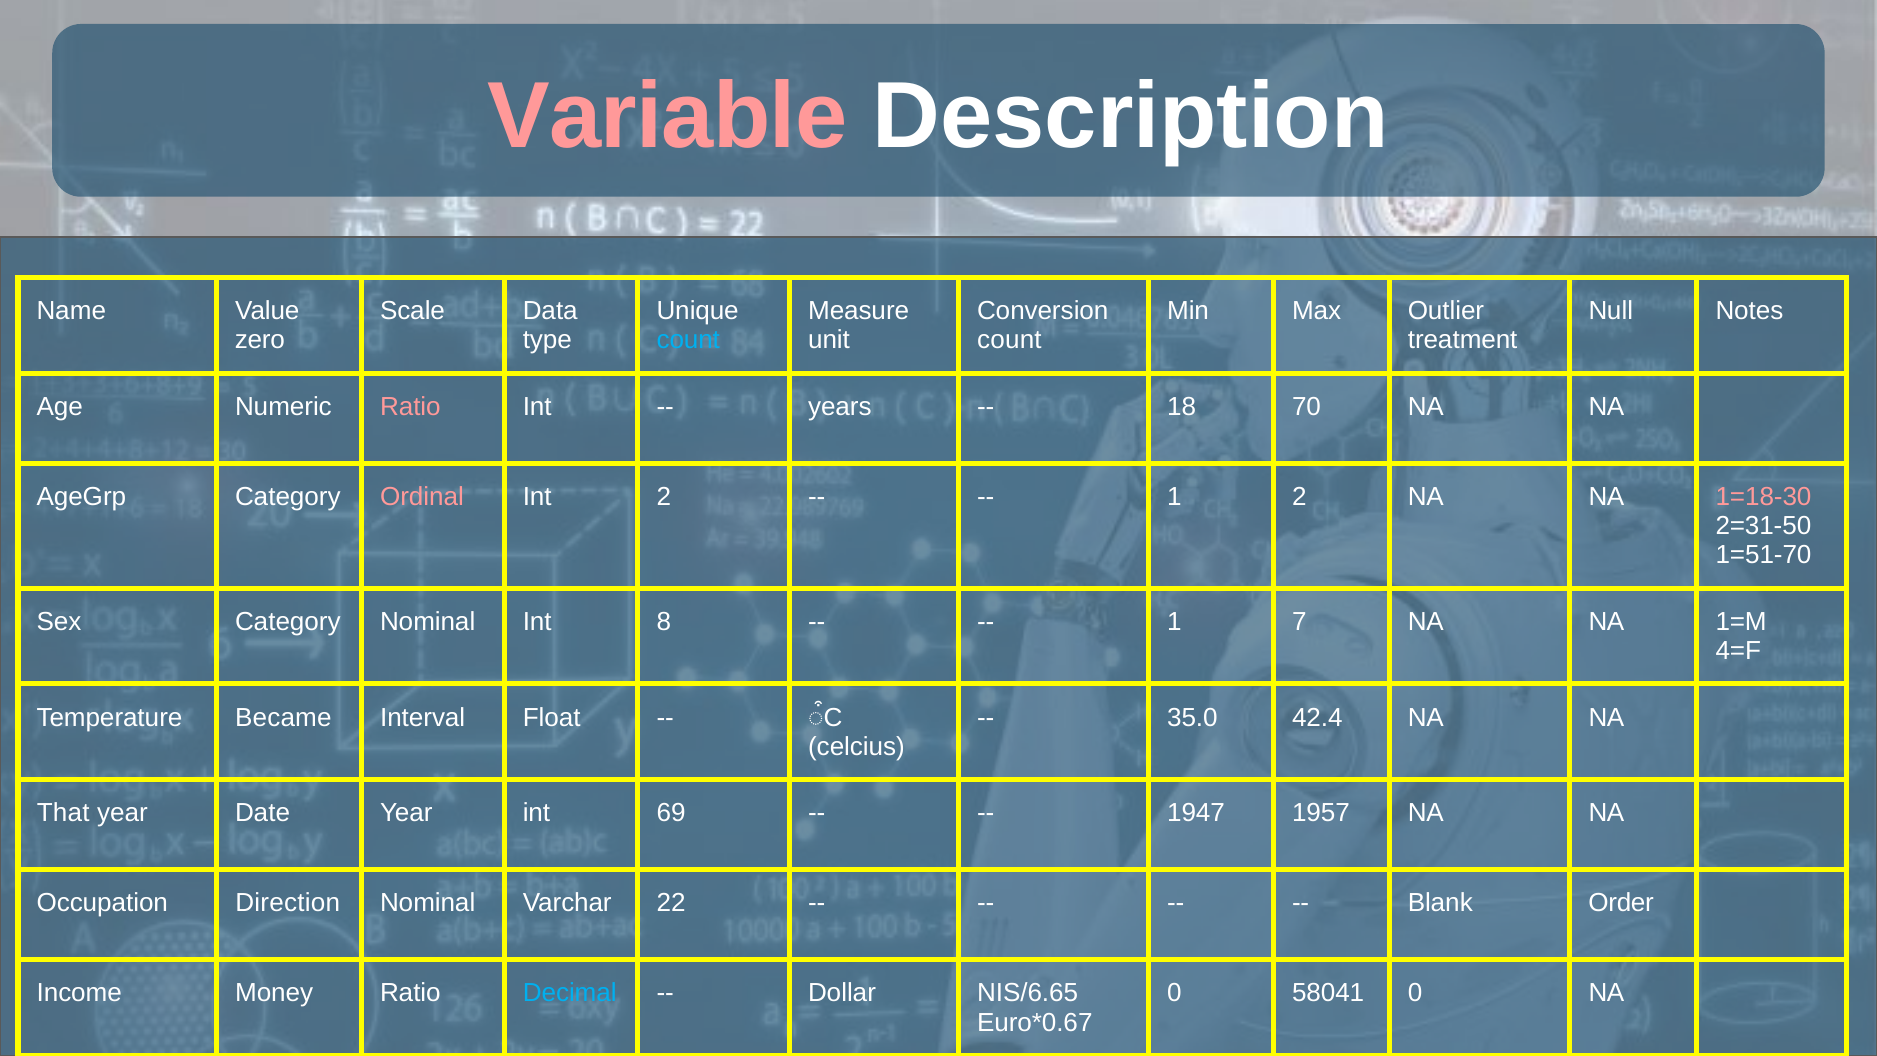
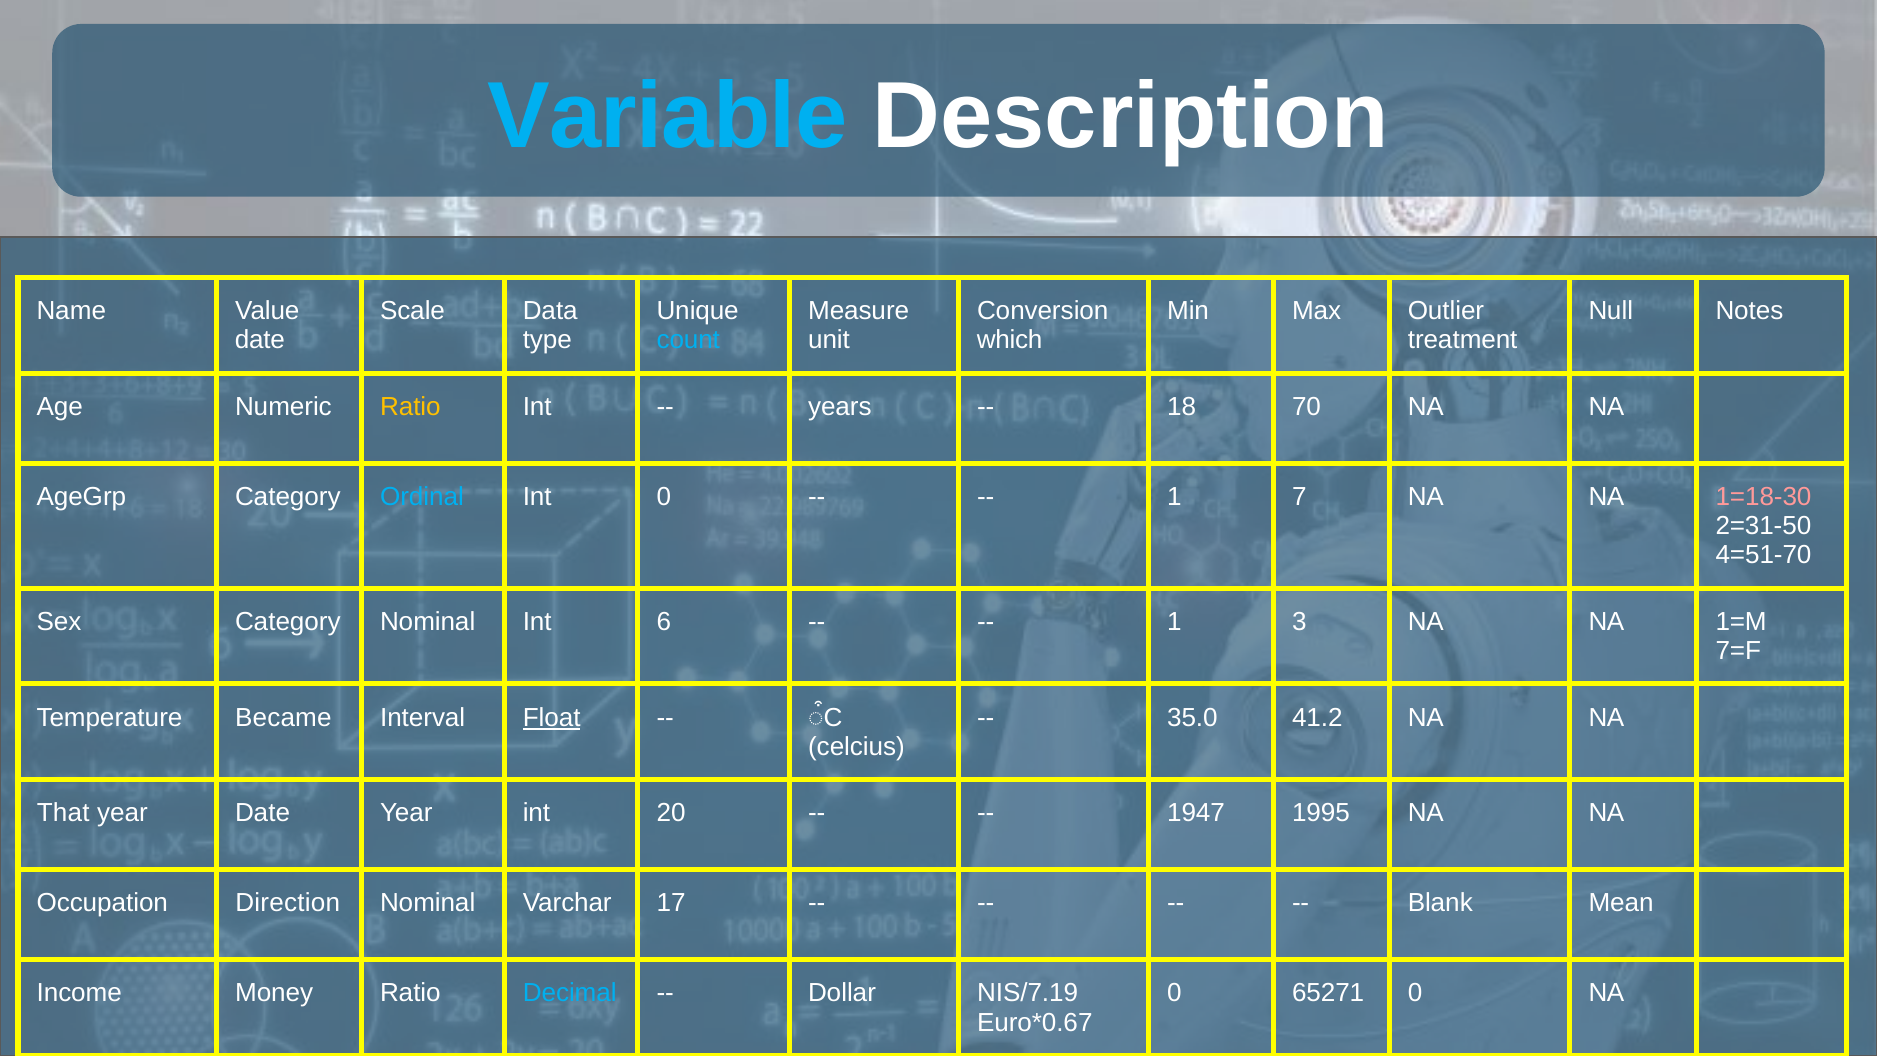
Variable colour: pink -> light blue
zero at (260, 340): zero -> date
count at (1009, 340): count -> which
Ratio at (410, 407) colour: pink -> yellow
Ordinal colour: pink -> light blue
Int 2: 2 -> 0
1 2: 2 -> 7
1=51-70: 1=51-70 -> 4=51-70
8: 8 -> 6
7: 7 -> 3
4=F: 4=F -> 7=F
Float underline: none -> present
42.4: 42.4 -> 41.2
69: 69 -> 20
1957: 1957 -> 1995
22: 22 -> 17
Order: Order -> Mean
NIS/6.65: NIS/6.65 -> NIS/7.19
58041: 58041 -> 65271
